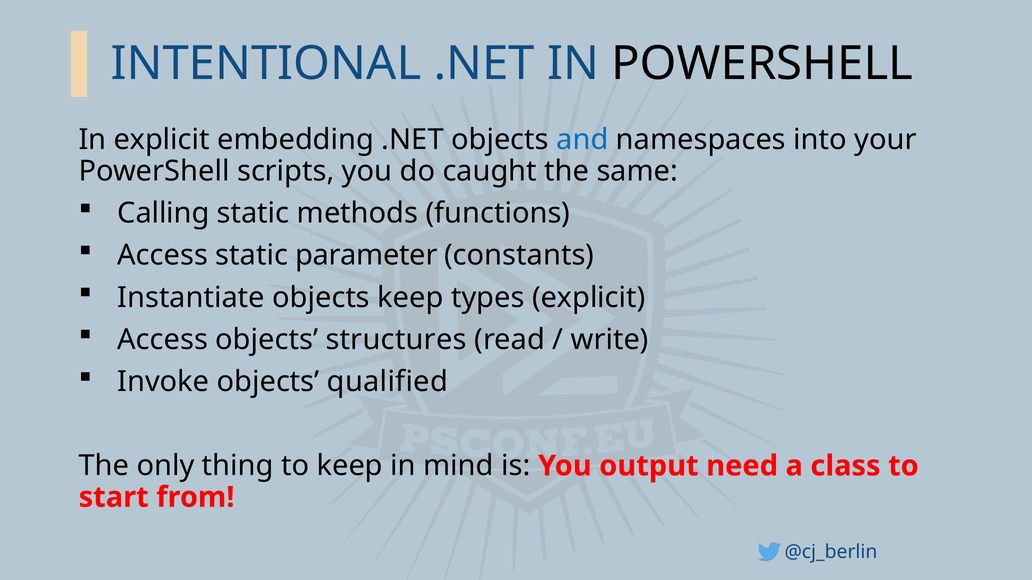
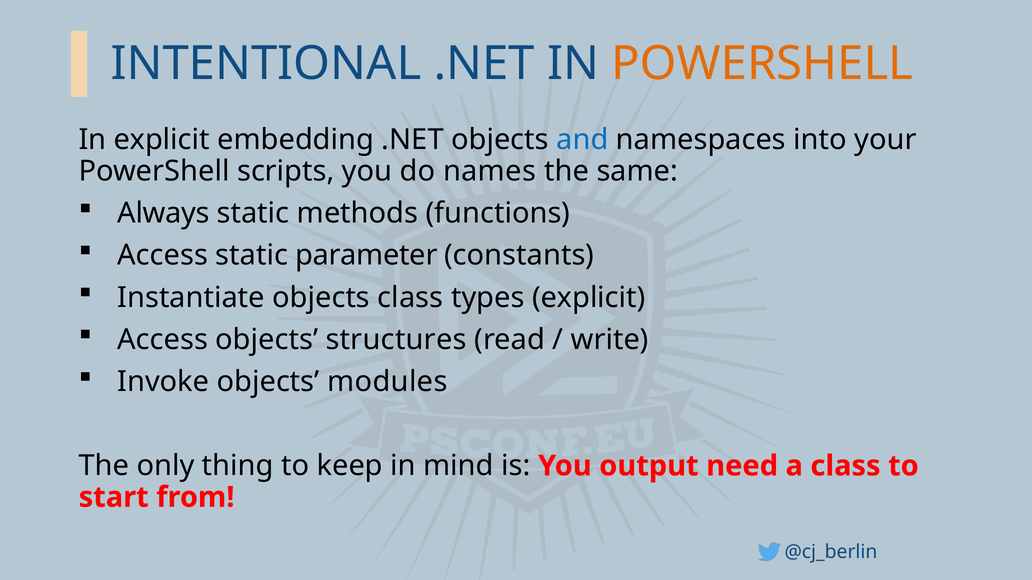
POWERSHELL at (762, 64) colour: black -> orange
caught: caught -> names
Calling: Calling -> Always
objects keep: keep -> class
qualified: qualified -> modules
